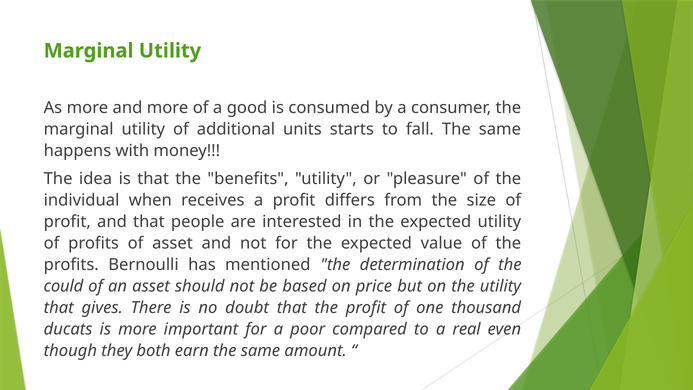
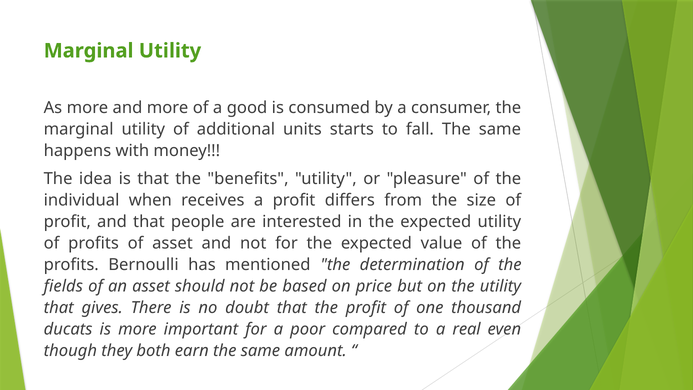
could: could -> fields
